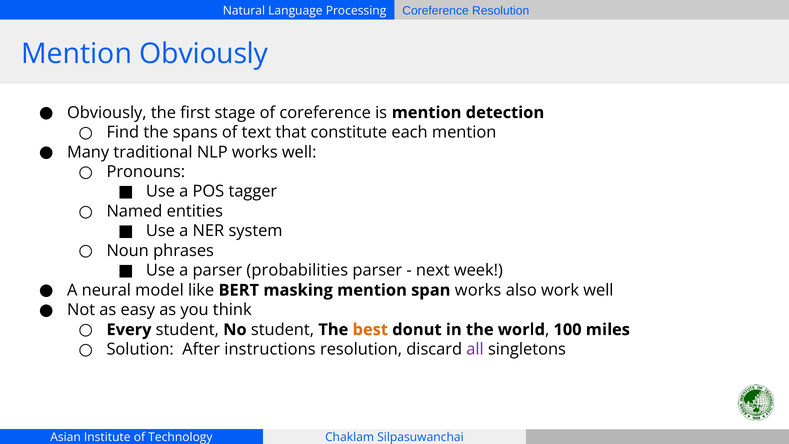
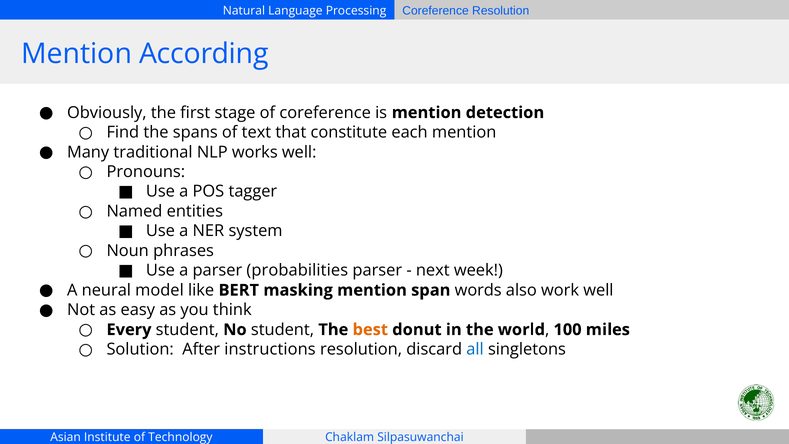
Mention Obviously: Obviously -> According
span works: works -> words
all colour: purple -> blue
